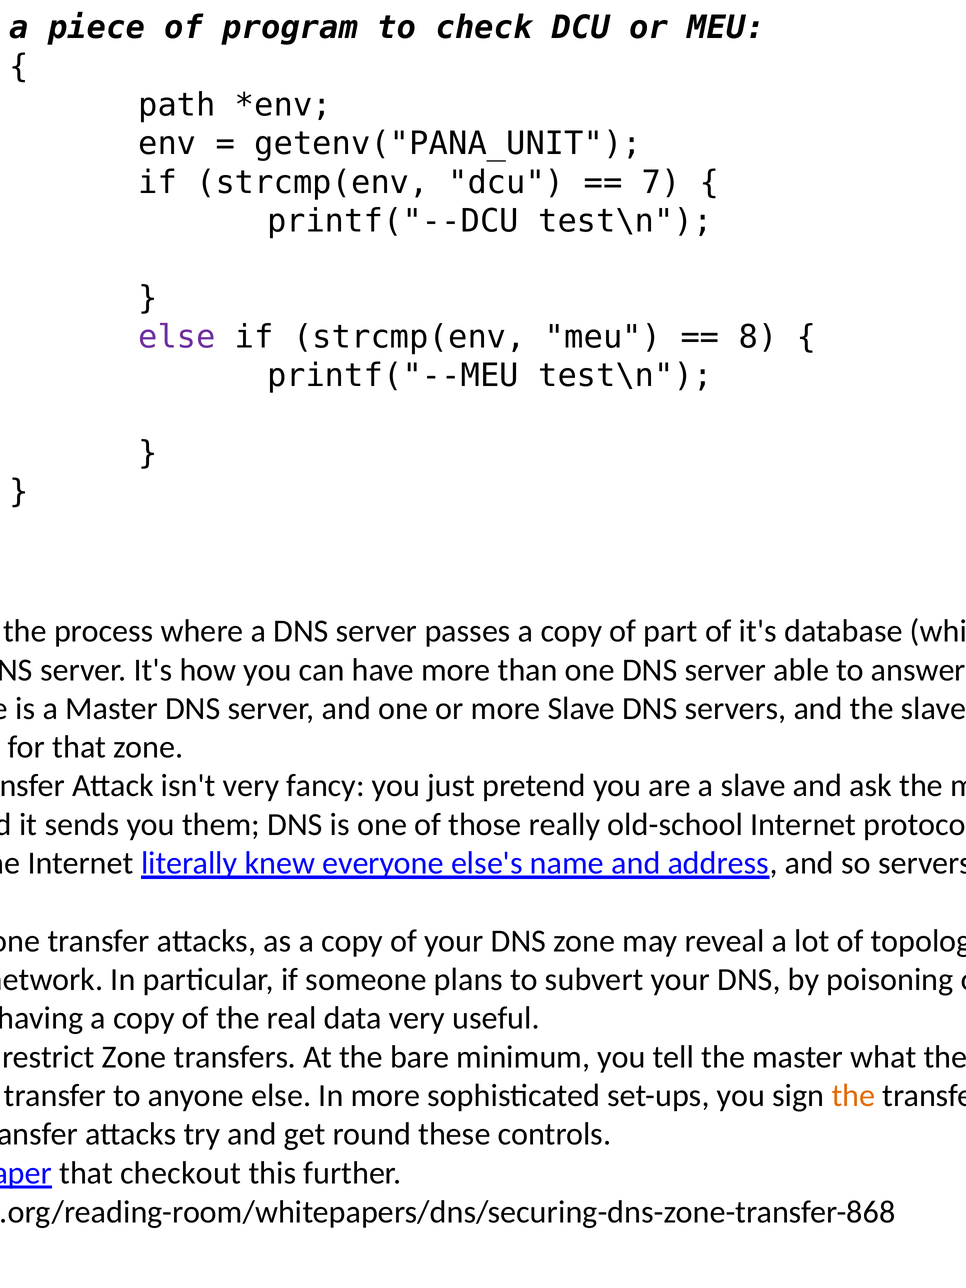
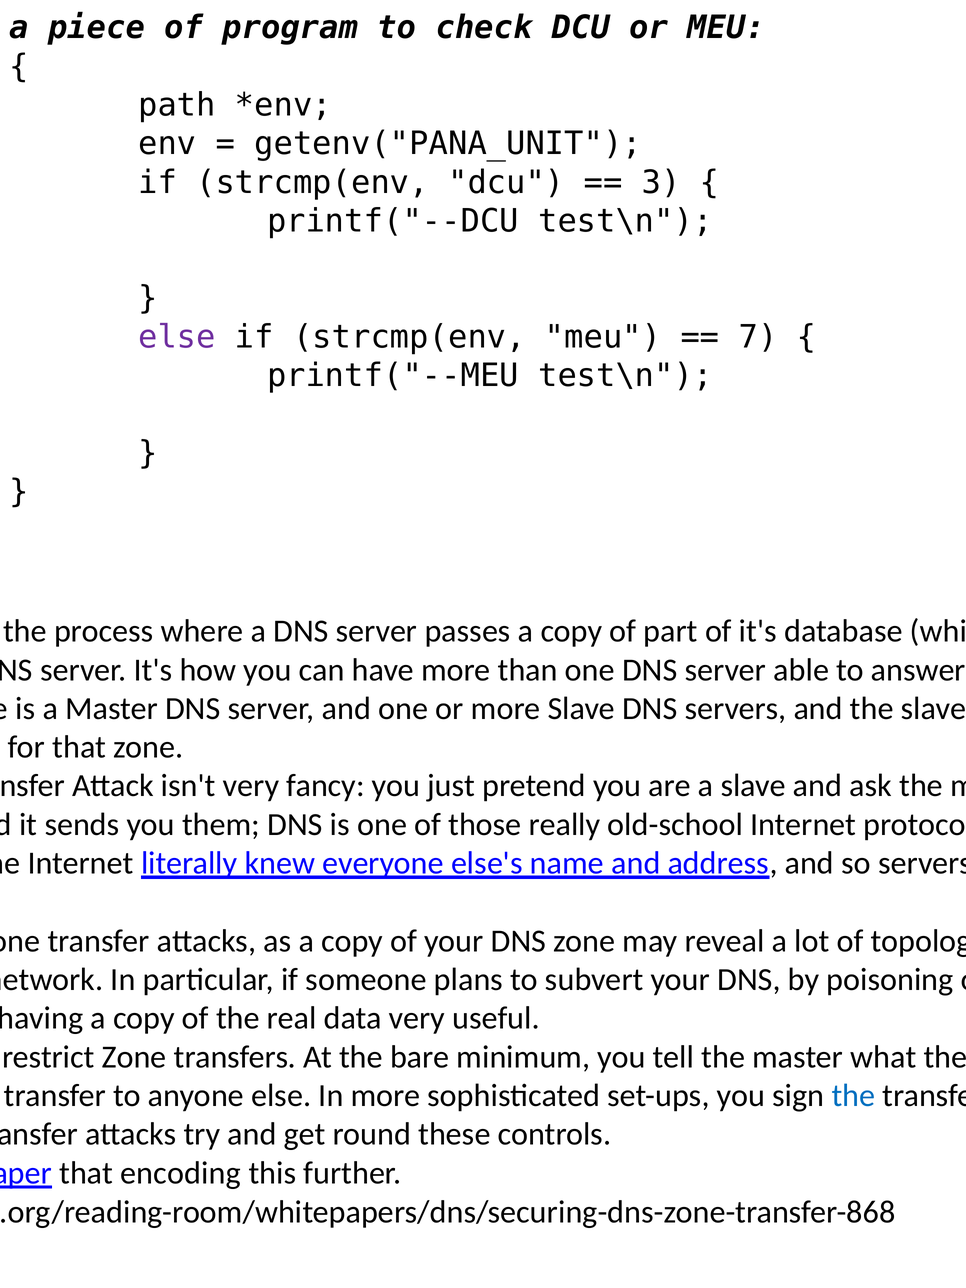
7: 7 -> 3
8: 8 -> 7
the at (853, 1096) colour: orange -> blue
checkout: checkout -> encoding
